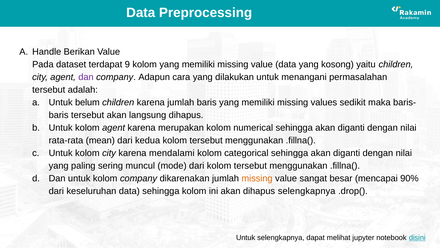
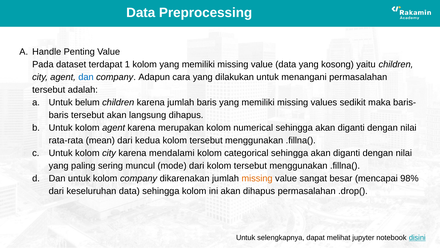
Berikan: Berikan -> Penting
9: 9 -> 1
dan at (86, 77) colour: purple -> blue
90%: 90% -> 98%
dihapus selengkapnya: selengkapnya -> permasalahan
